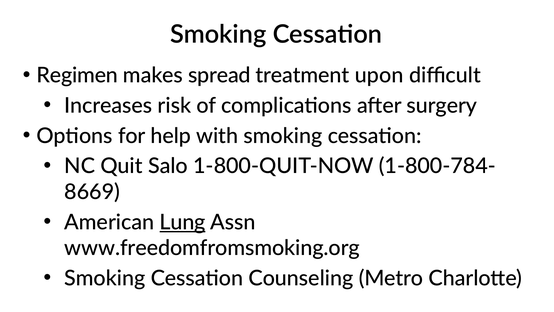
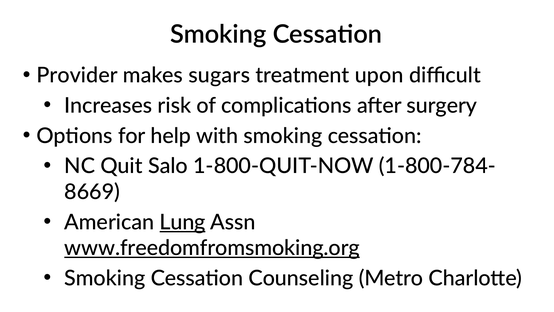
Regimen: Regimen -> Provider
spread: spread -> sugars
www.freedomfromsmoking.org underline: none -> present
